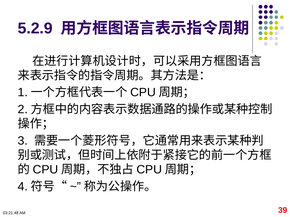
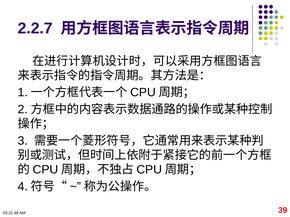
5.2.9: 5.2.9 -> 2.2.7
